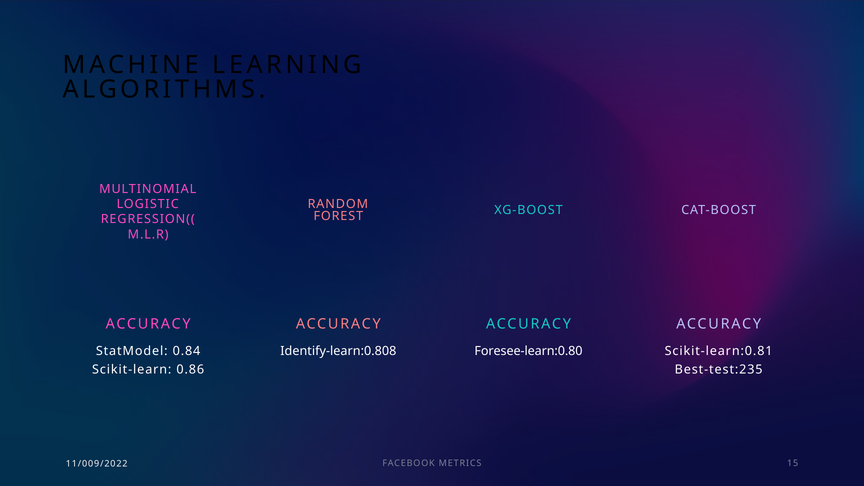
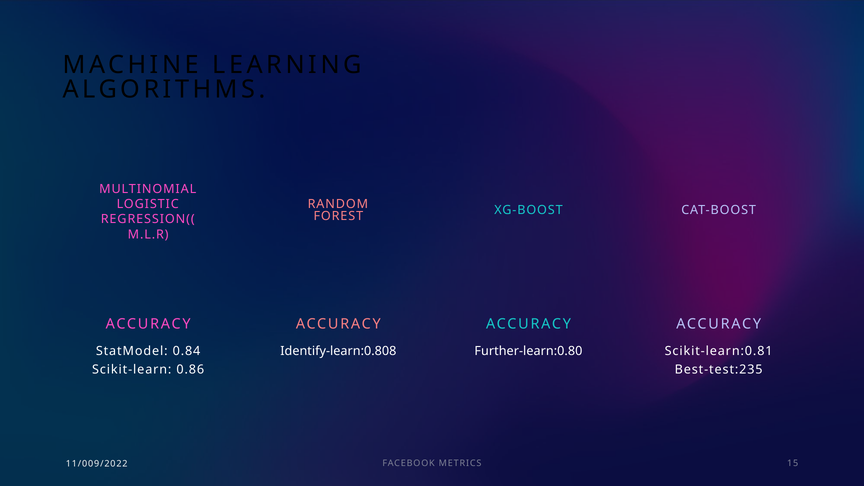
Foresee-learn:0.80: Foresee-learn:0.80 -> Further-learn:0.80
